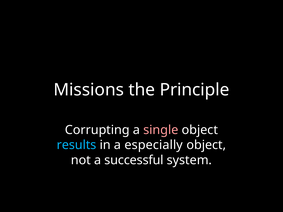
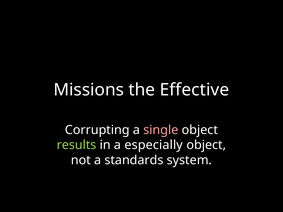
Principle: Principle -> Effective
results colour: light blue -> light green
successful: successful -> standards
